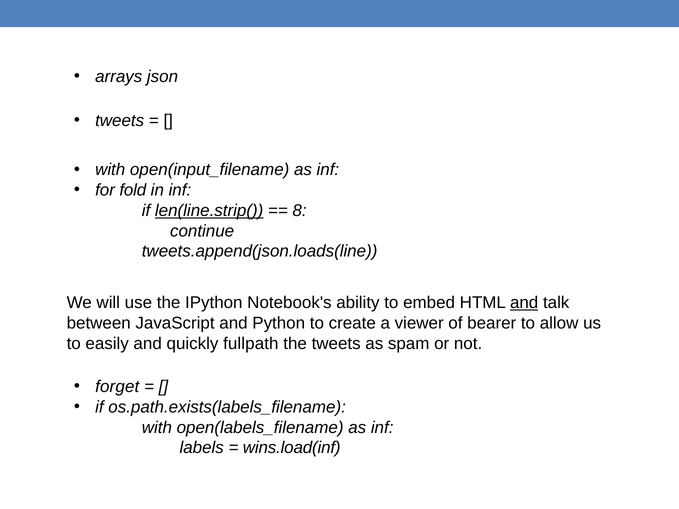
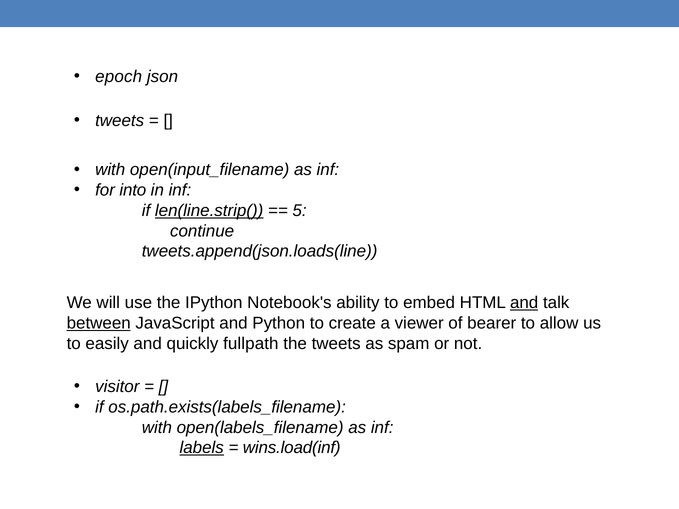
arrays: arrays -> epoch
fold: fold -> into
8: 8 -> 5
between underline: none -> present
forget: forget -> visitor
labels underline: none -> present
